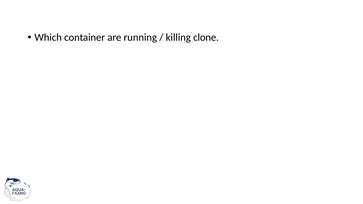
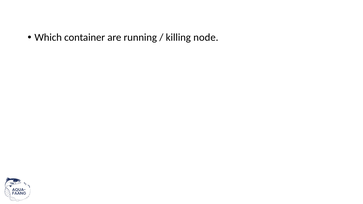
clone: clone -> node
